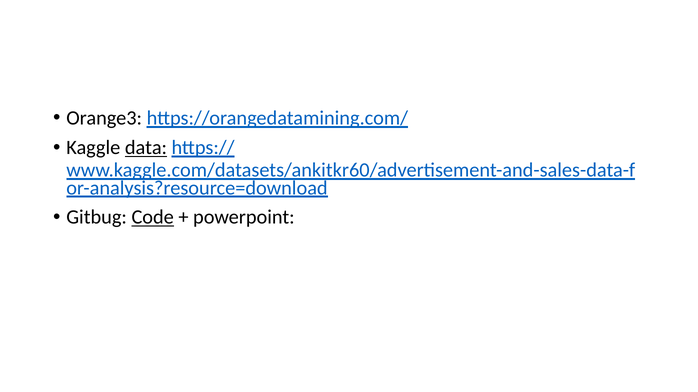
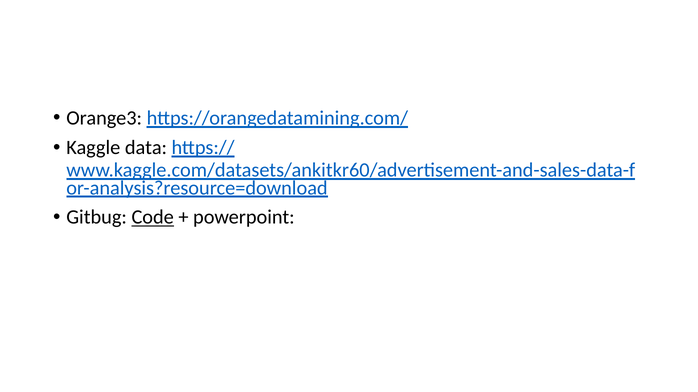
data underline: present -> none
